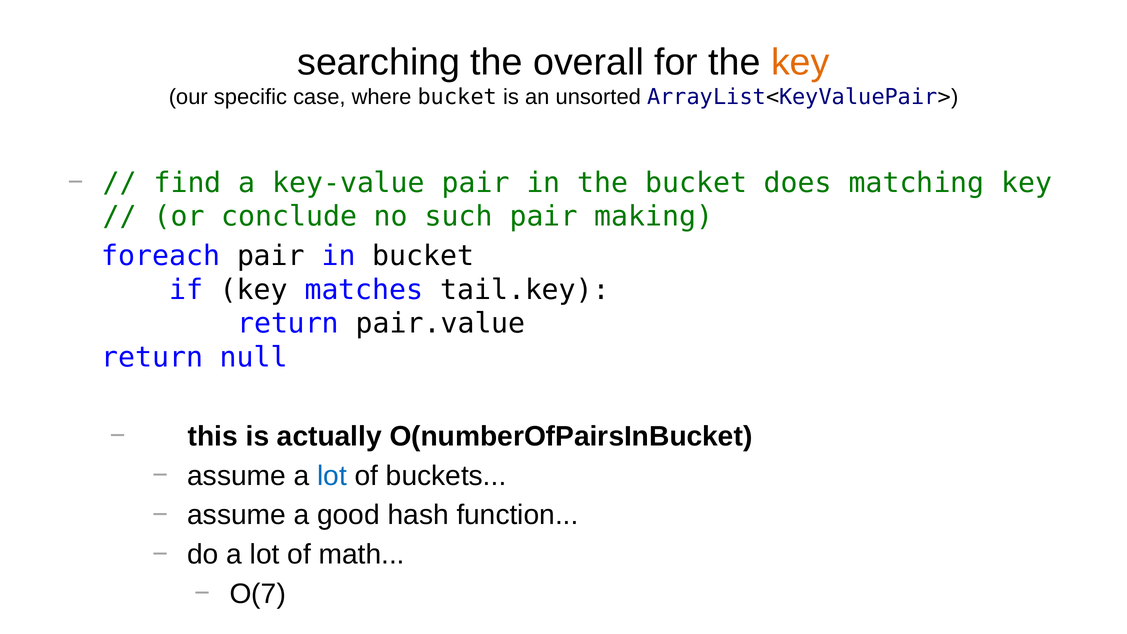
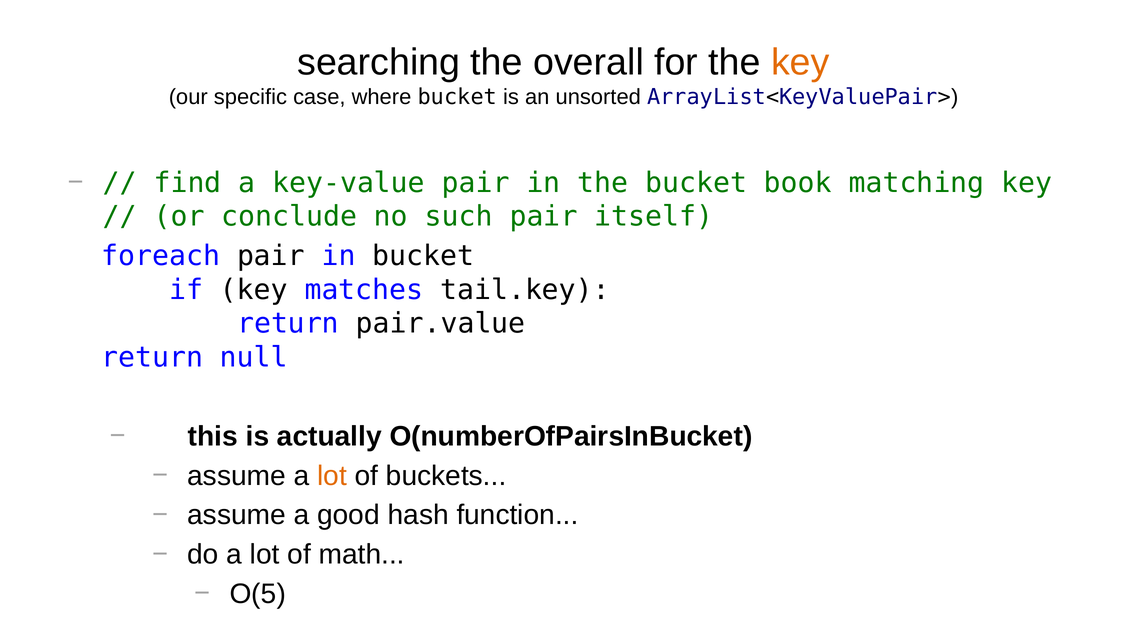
does: does -> book
making: making -> itself
lot at (332, 476) colour: blue -> orange
O(7: O(7 -> O(5
